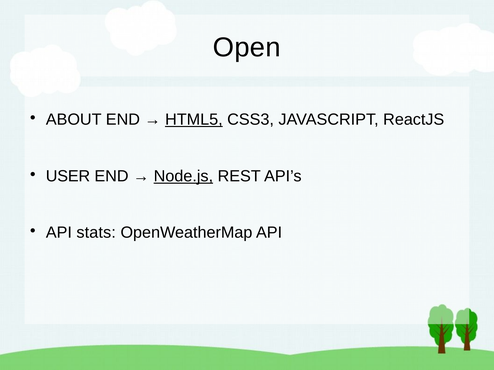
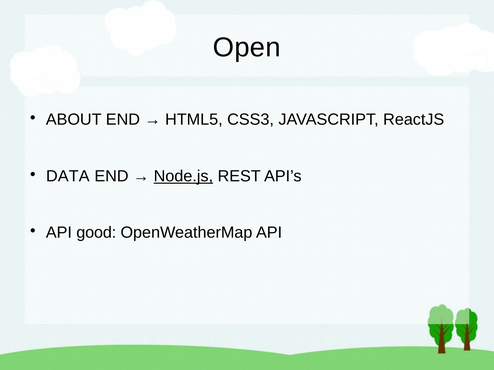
HTML5 underline: present -> none
USER: USER -> DATA
stats: stats -> good
